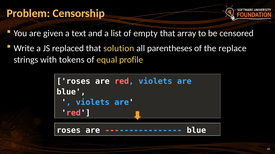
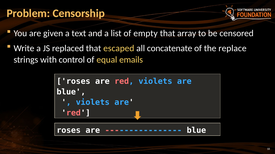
solution: solution -> escaped
parentheses: parentheses -> concatenate
tokens: tokens -> control
profile: profile -> emails
